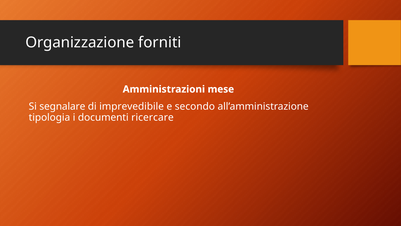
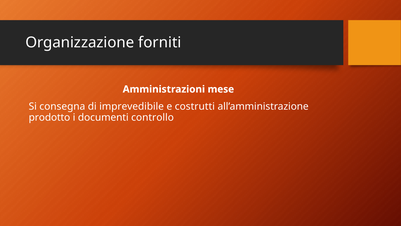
segnalare: segnalare -> consegna
secondo: secondo -> costrutti
tipologia: tipologia -> prodotto
ricercare: ricercare -> controllo
